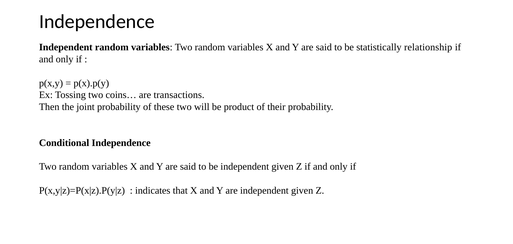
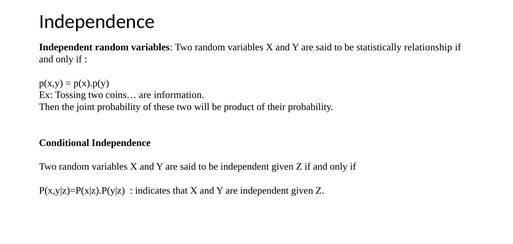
transactions: transactions -> information
